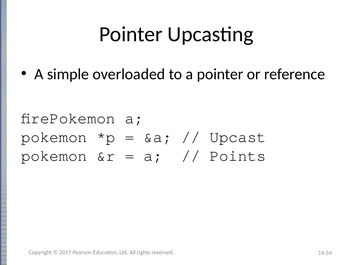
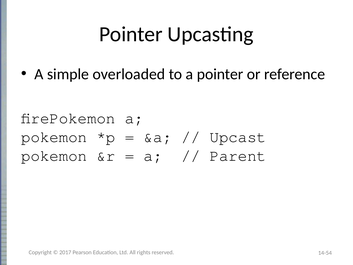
Points: Points -> Parent
